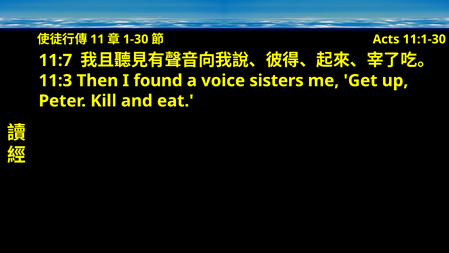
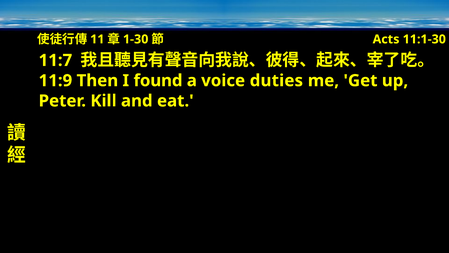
11:3: 11:3 -> 11:9
sisters: sisters -> duties
